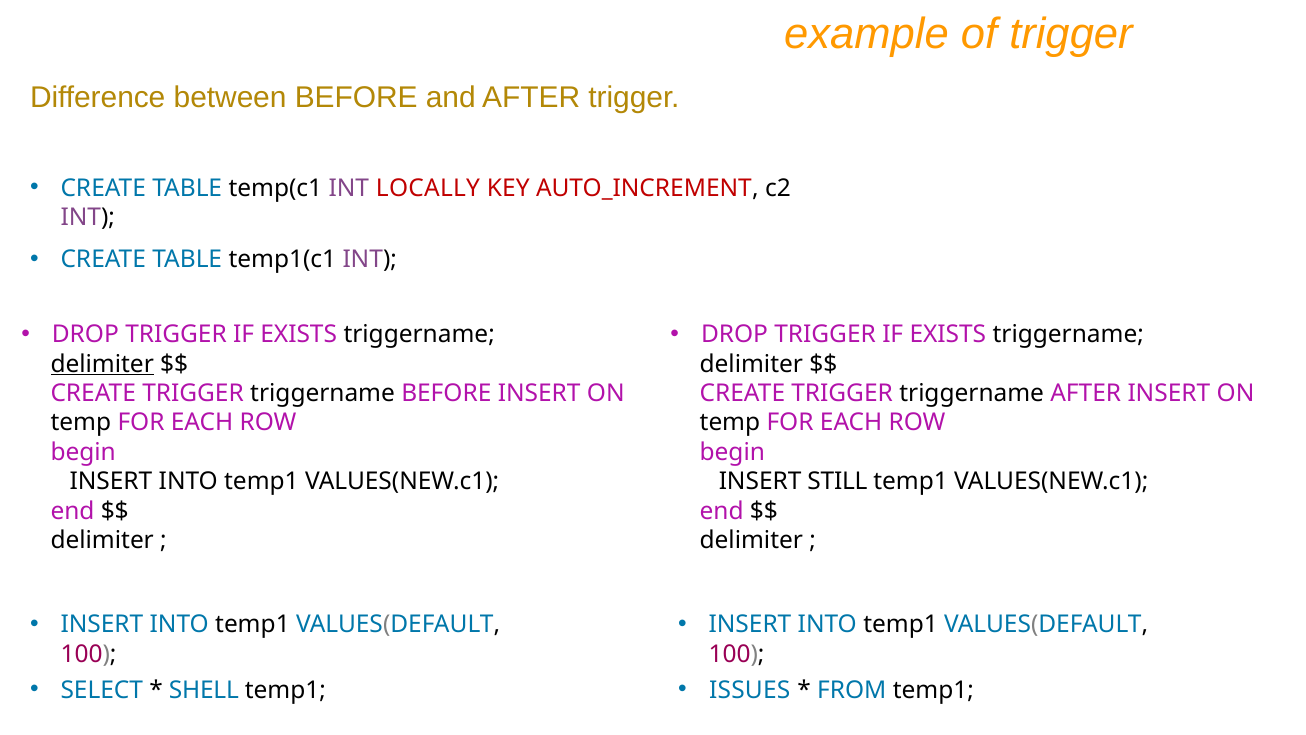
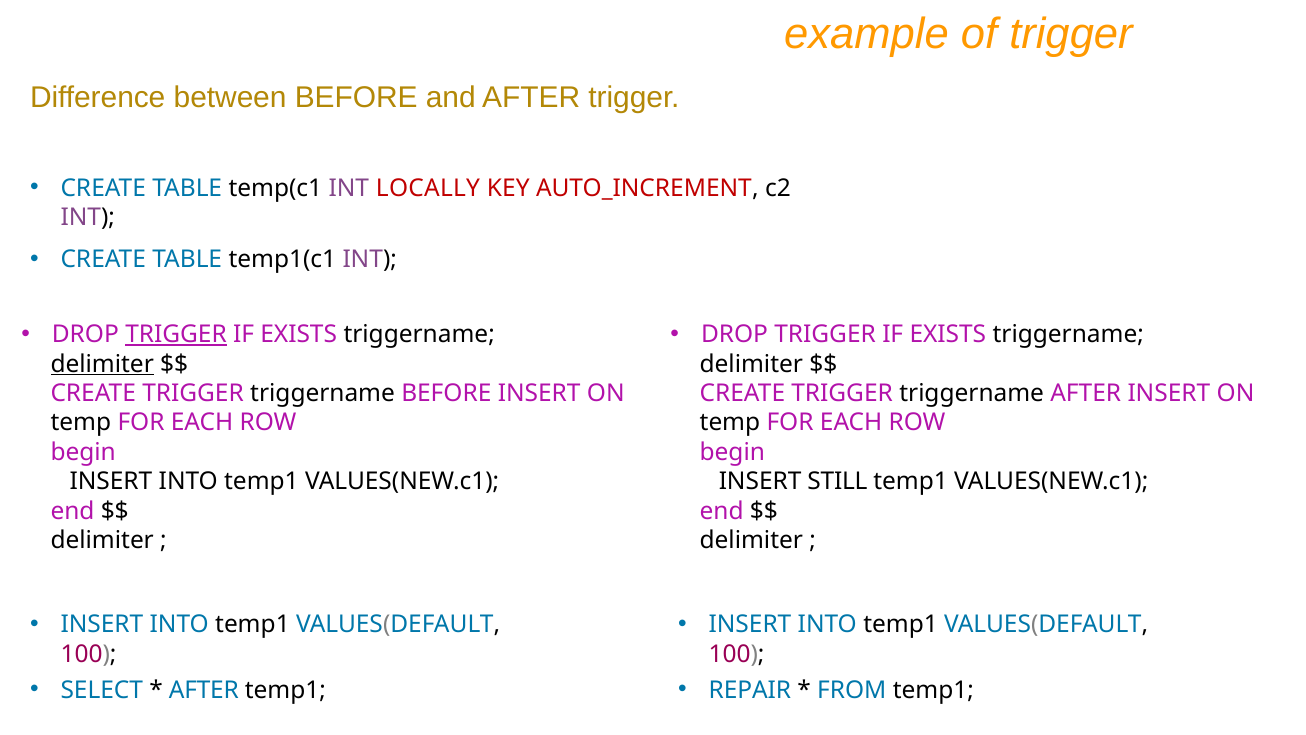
TRIGGER at (176, 335) underline: none -> present
SHELL at (204, 690): SHELL -> AFTER
ISSUES: ISSUES -> REPAIR
